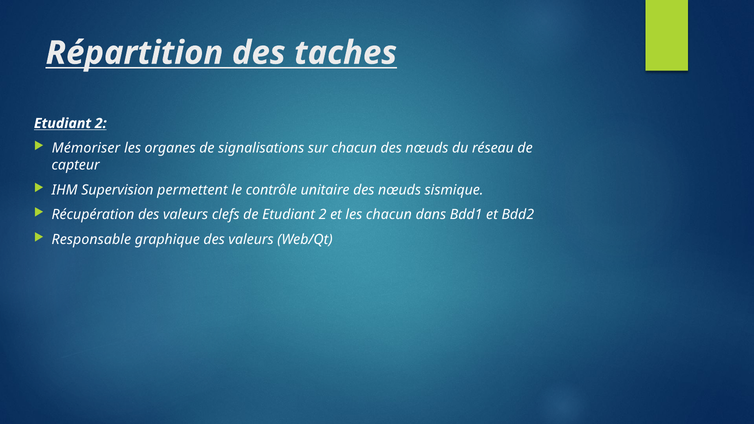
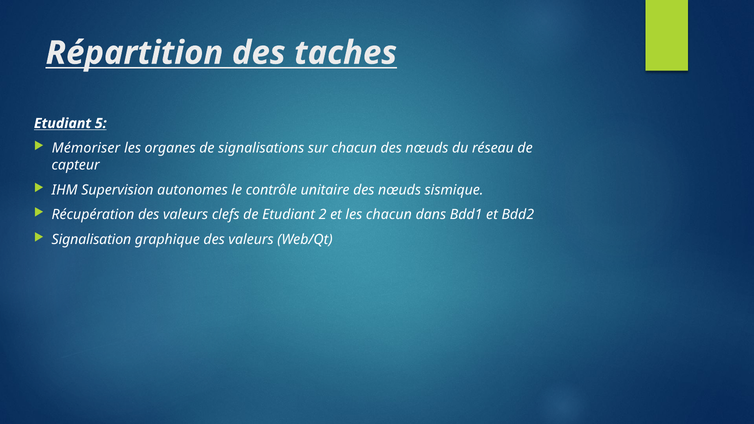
2 at (101, 123): 2 -> 5
permettent: permettent -> autonomes
Responsable: Responsable -> Signalisation
